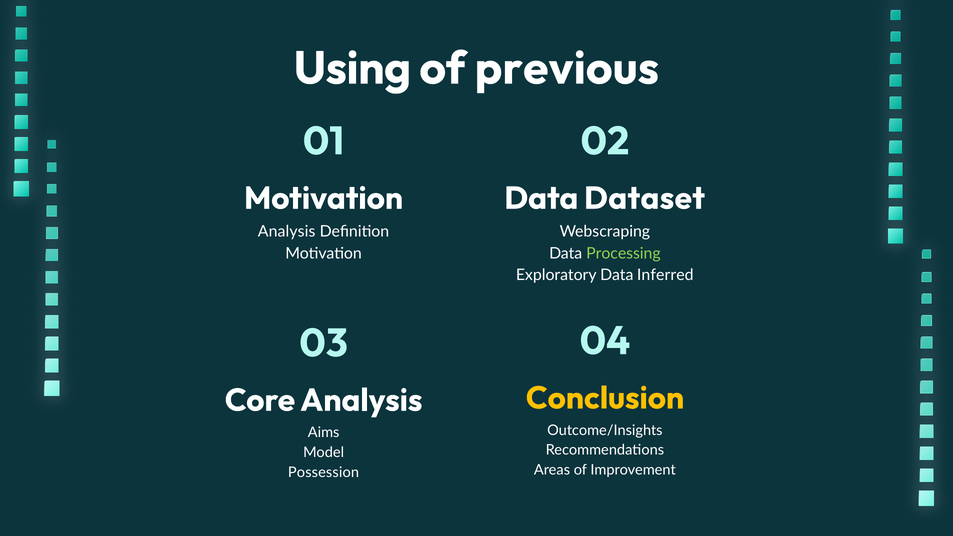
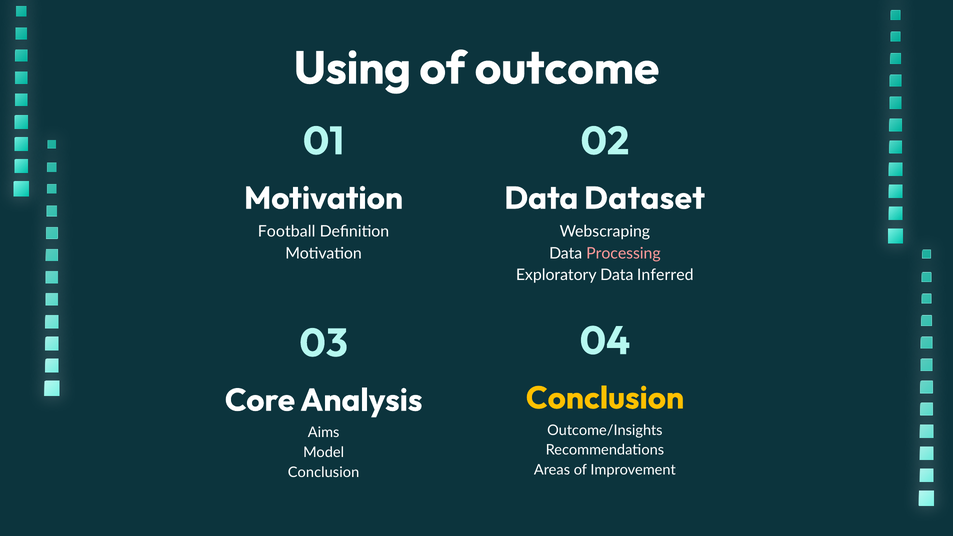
previous: previous -> outcome
Analysis at (287, 232): Analysis -> Football
Processing colour: light green -> pink
Possession at (324, 472): Possession -> Conclusion
